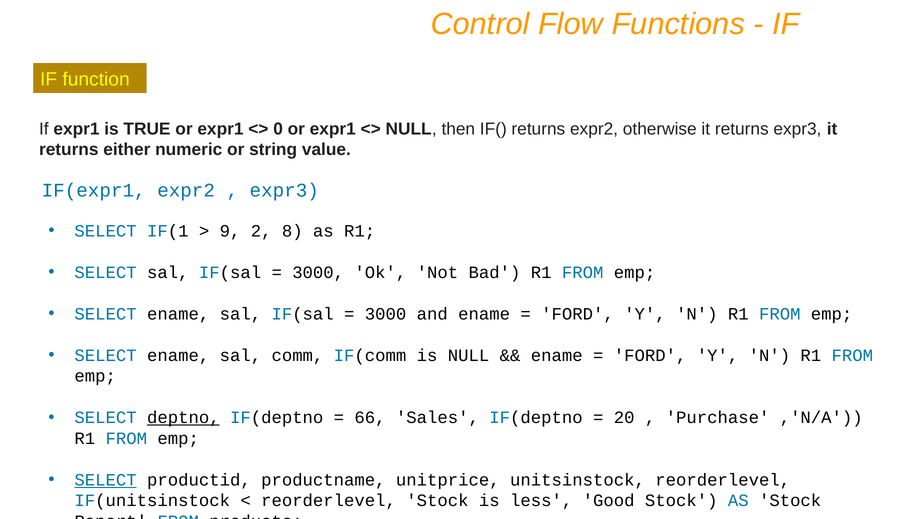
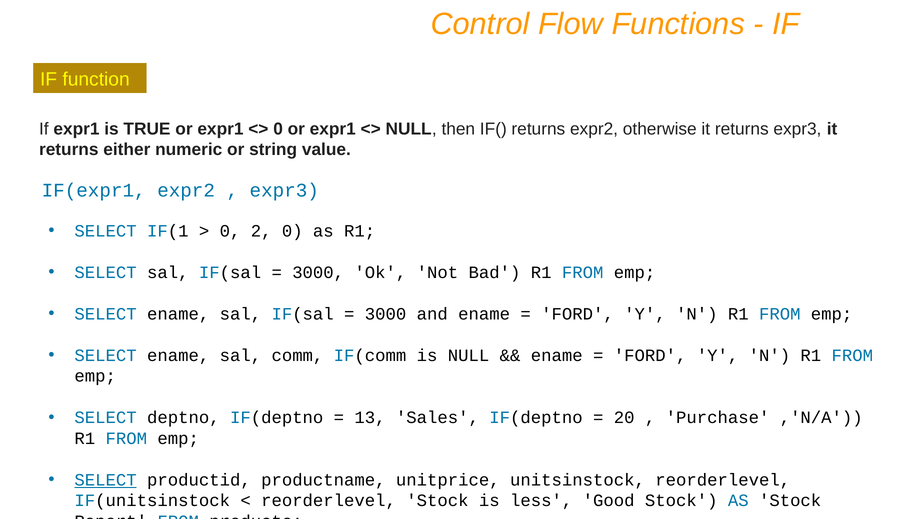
9 at (230, 231): 9 -> 0
2 8: 8 -> 0
deptno underline: present -> none
66: 66 -> 13
